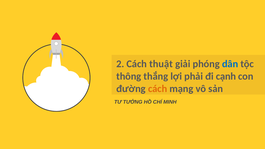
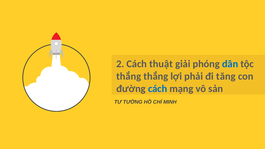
thông at (129, 76): thông -> thắng
cạnh: cạnh -> tăng
cách at (158, 89) colour: orange -> blue
